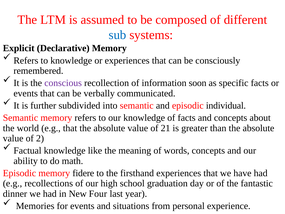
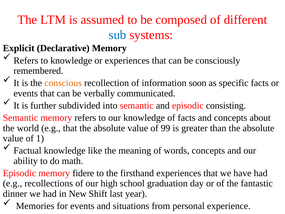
conscious colour: purple -> orange
individual: individual -> consisting
21: 21 -> 99
2: 2 -> 1
Four: Four -> Shift
